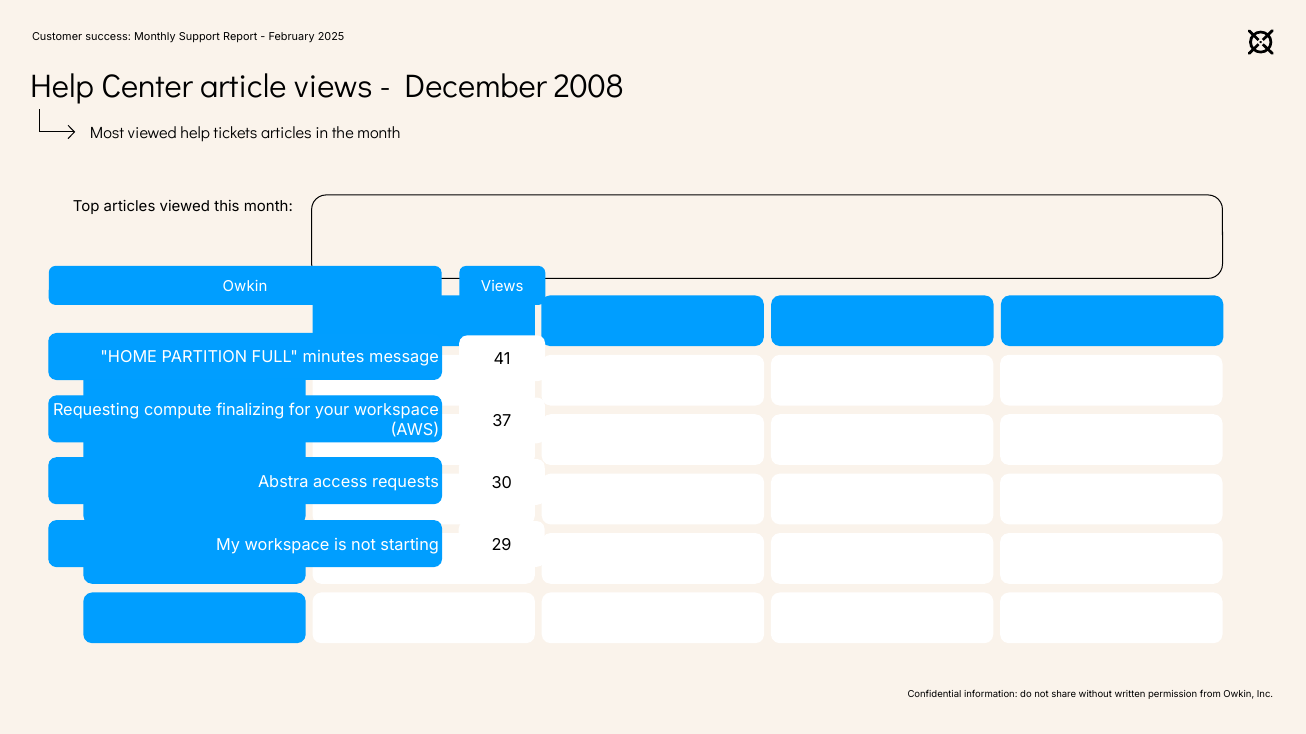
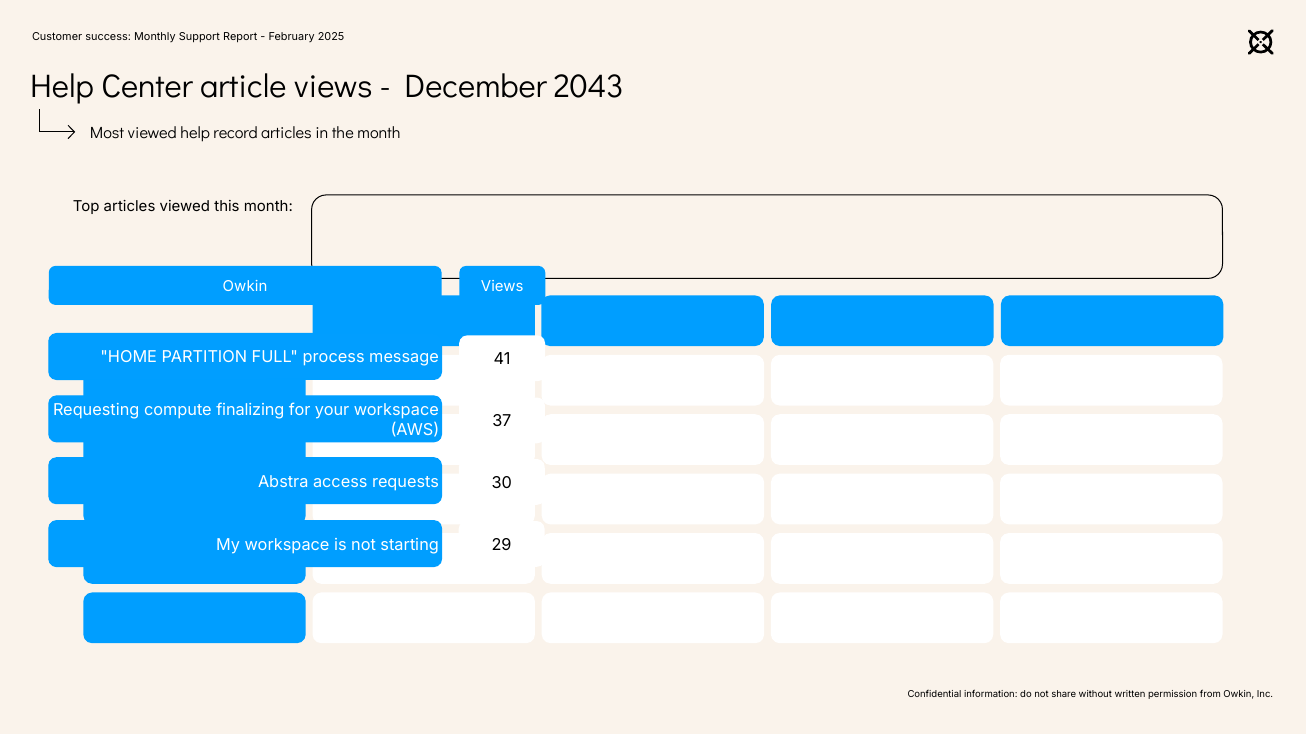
2008: 2008 -> 2043
tickets: tickets -> record
minutes: minutes -> process
